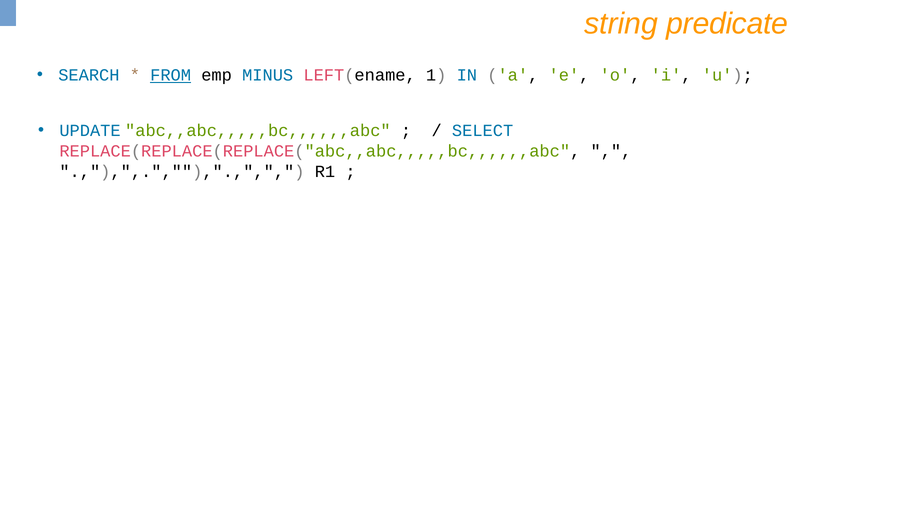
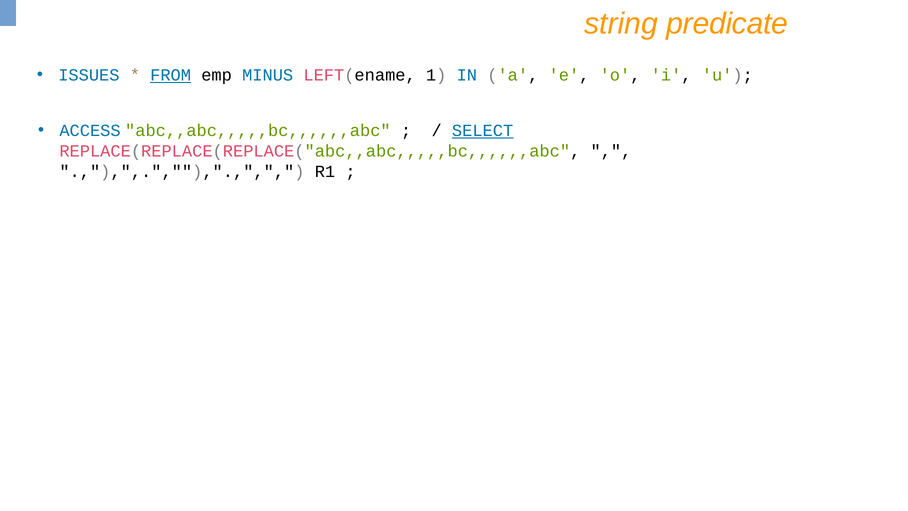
SEARCH: SEARCH -> ISSUES
UPDATE: UPDATE -> ACCESS
SELECT underline: none -> present
